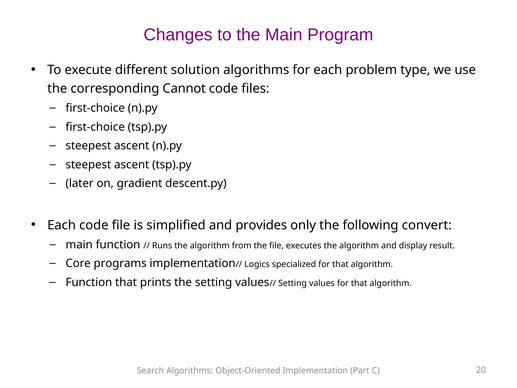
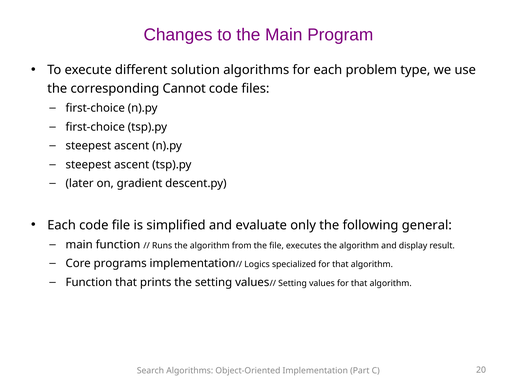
provides: provides -> evaluate
convert: convert -> general
